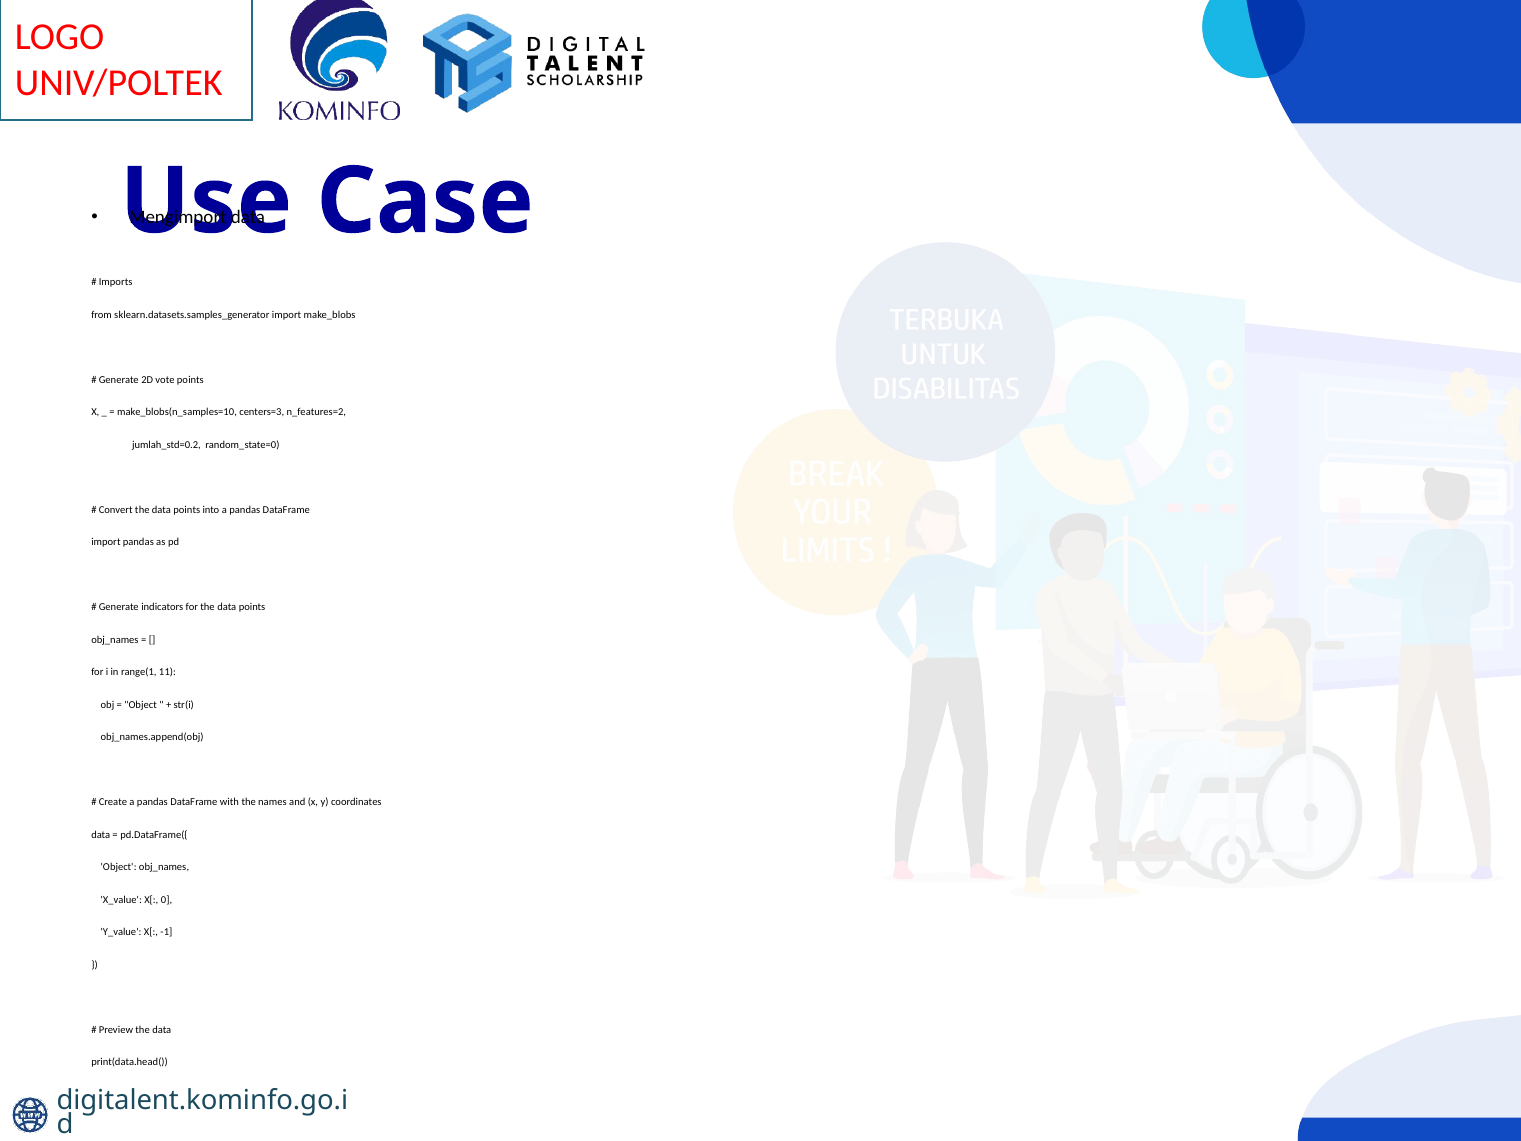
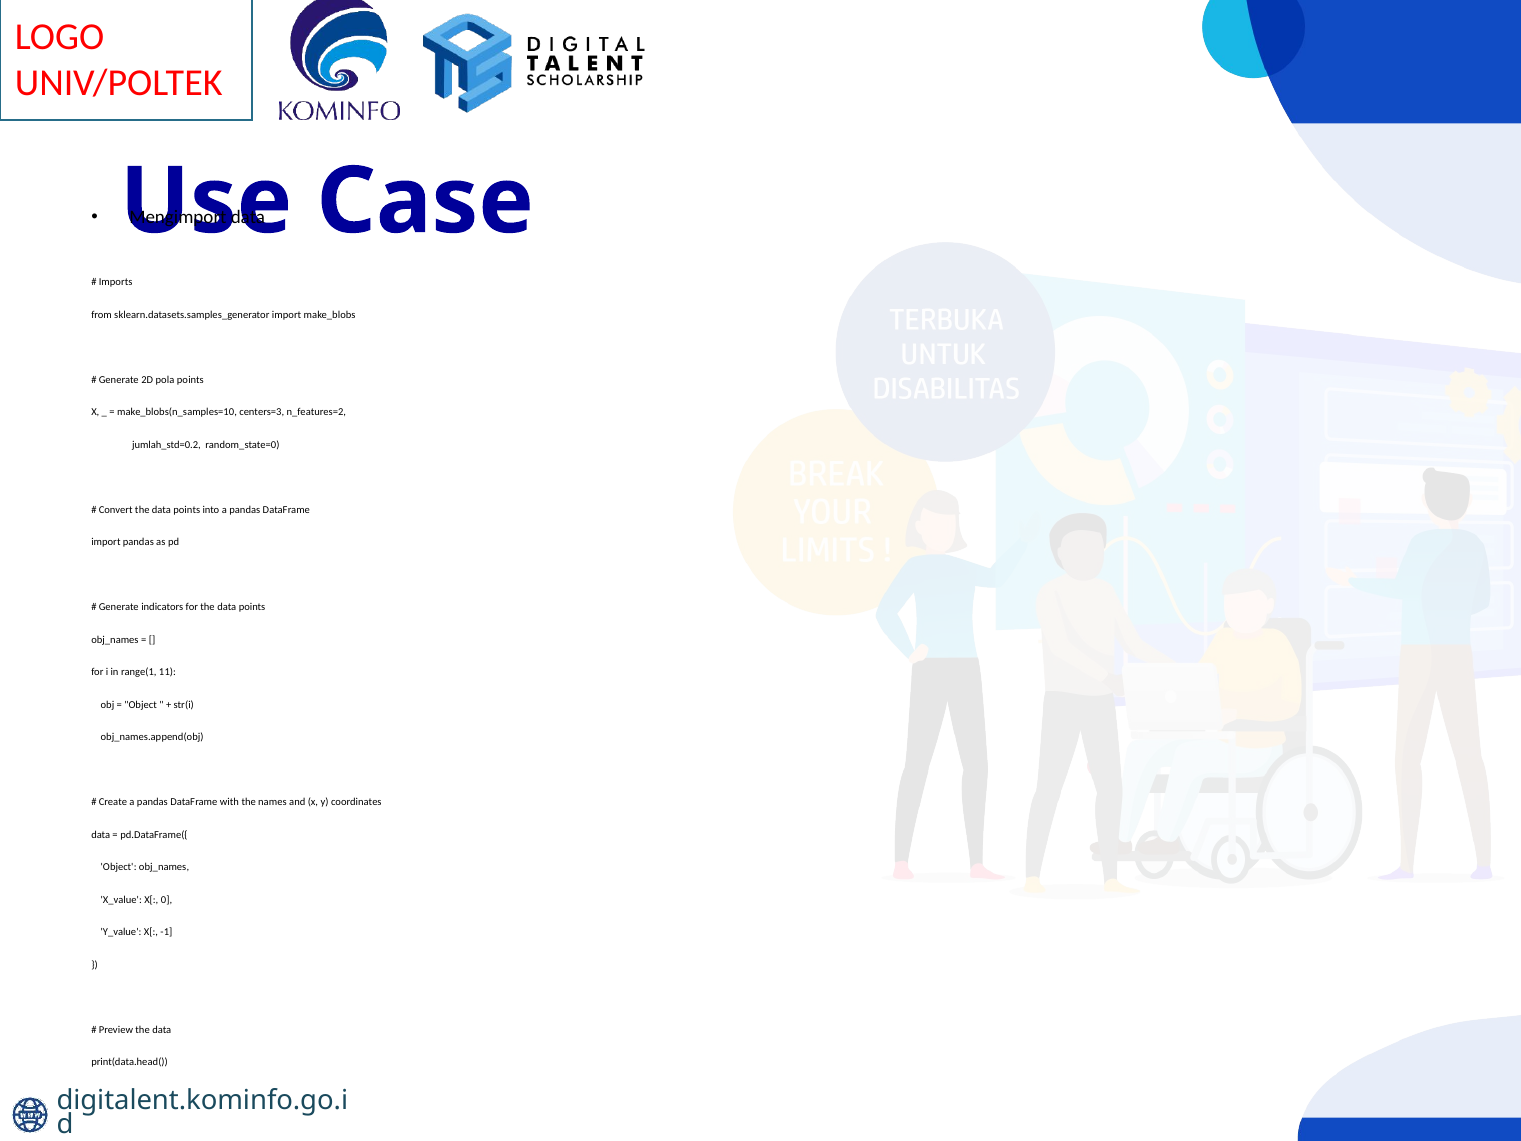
vote: vote -> pola
